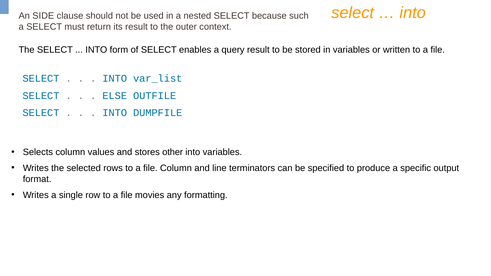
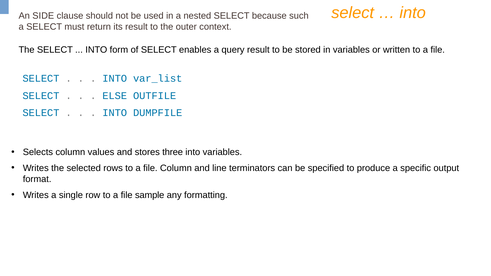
other: other -> three
movies: movies -> sample
